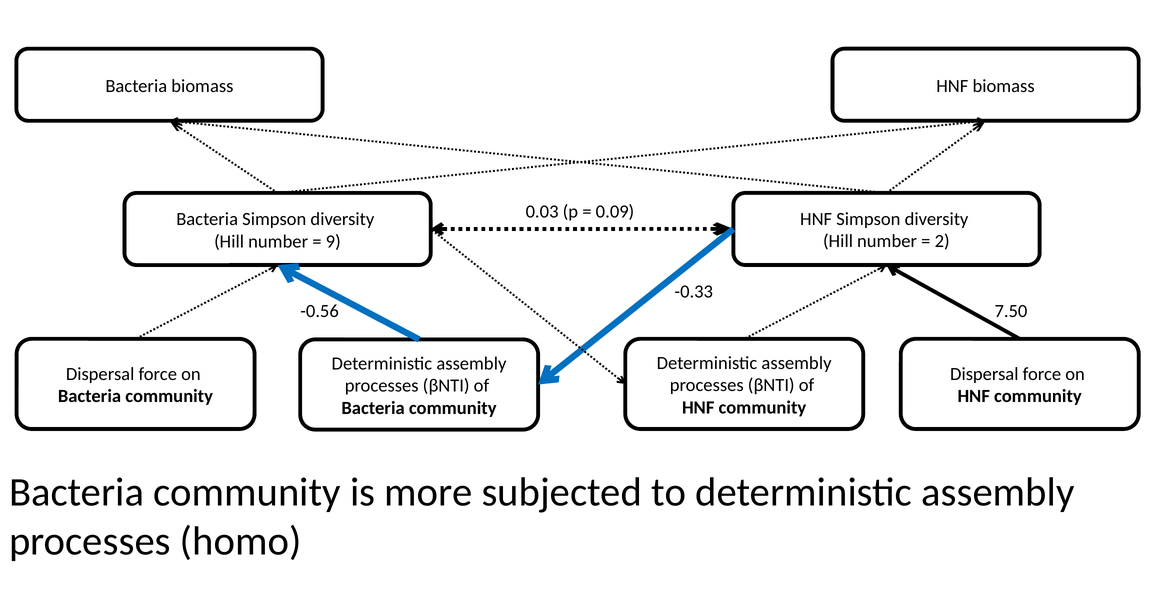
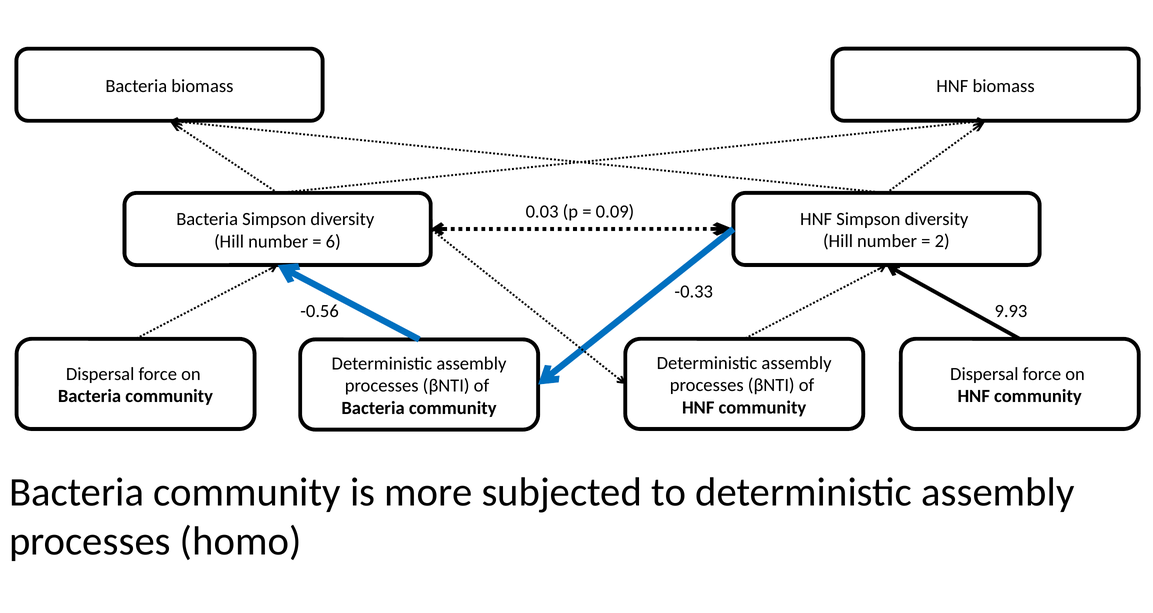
9: 9 -> 6
7.50: 7.50 -> 9.93
